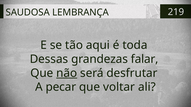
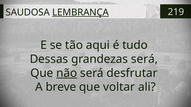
LEMBRANÇA underline: none -> present
toda: toda -> tudo
grandezas falar: falar -> será
pecar: pecar -> breve
